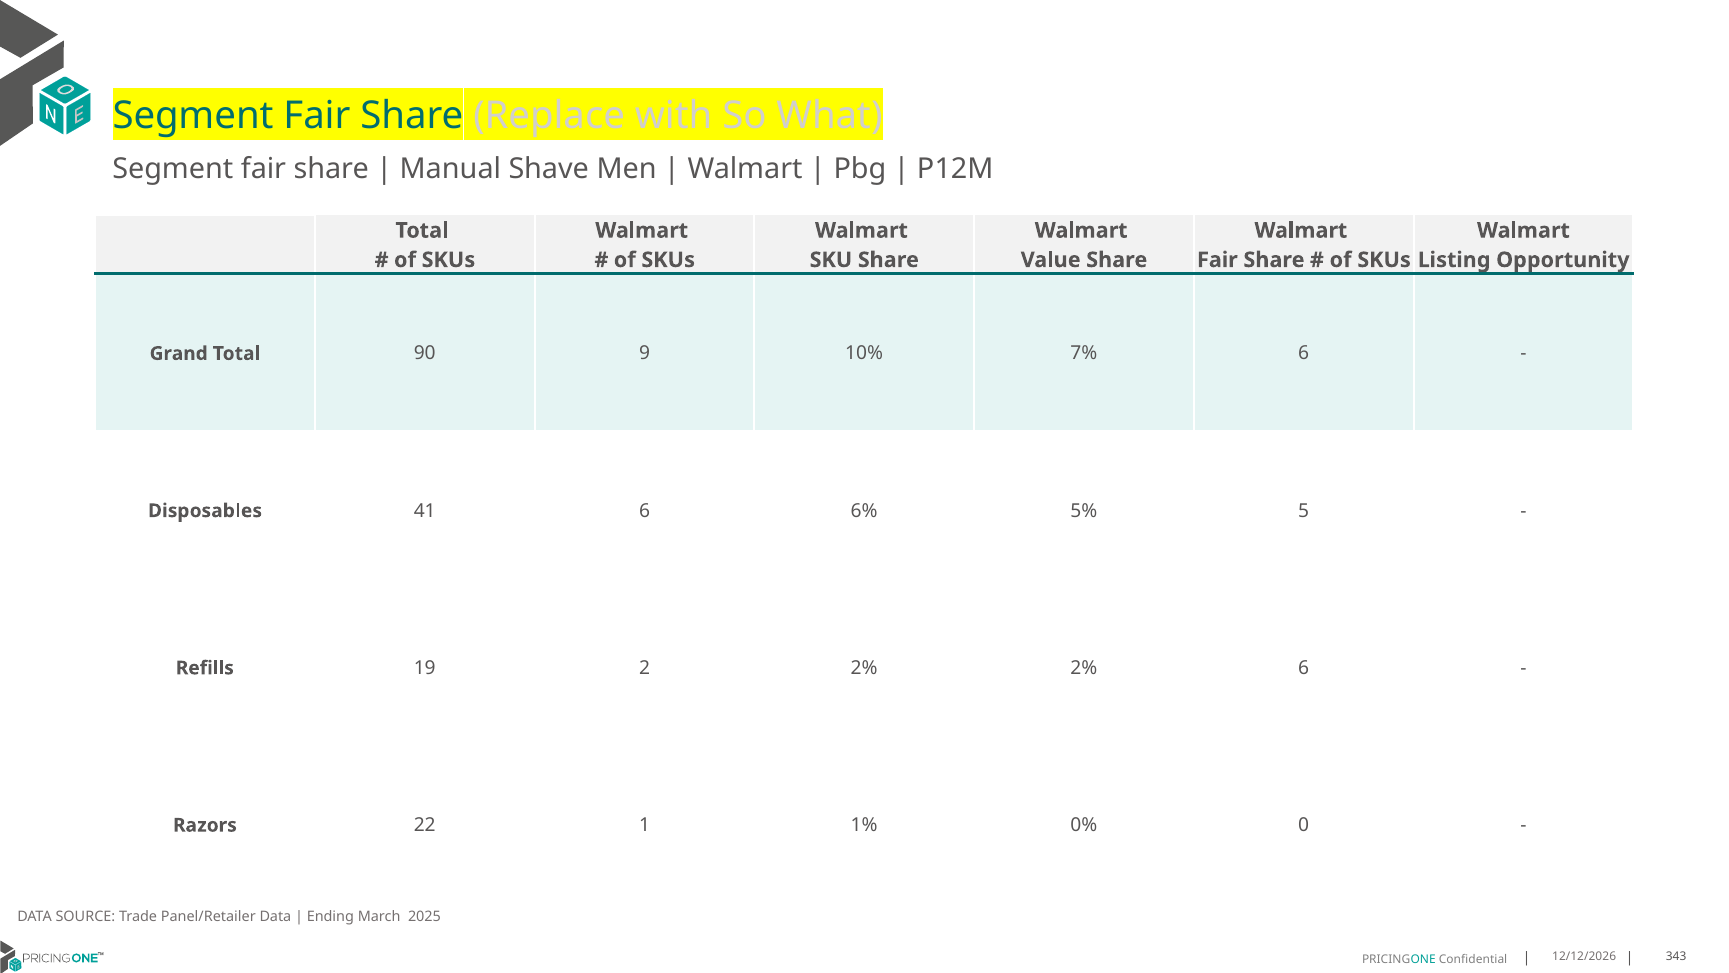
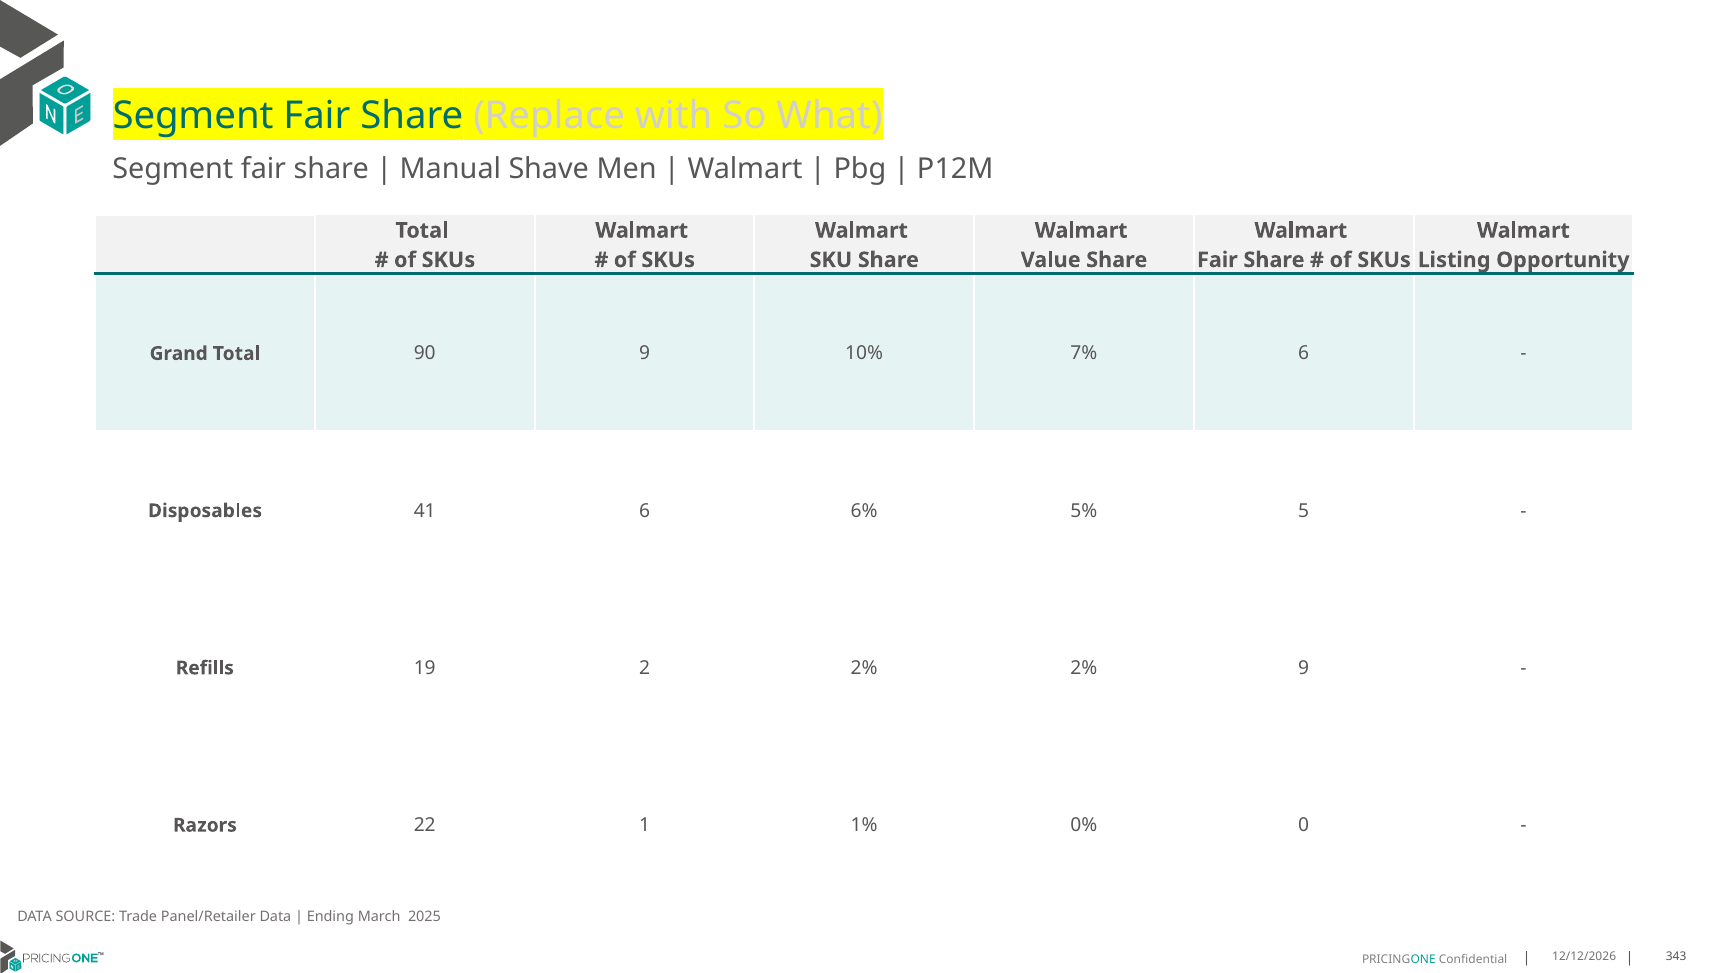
2% 6: 6 -> 9
